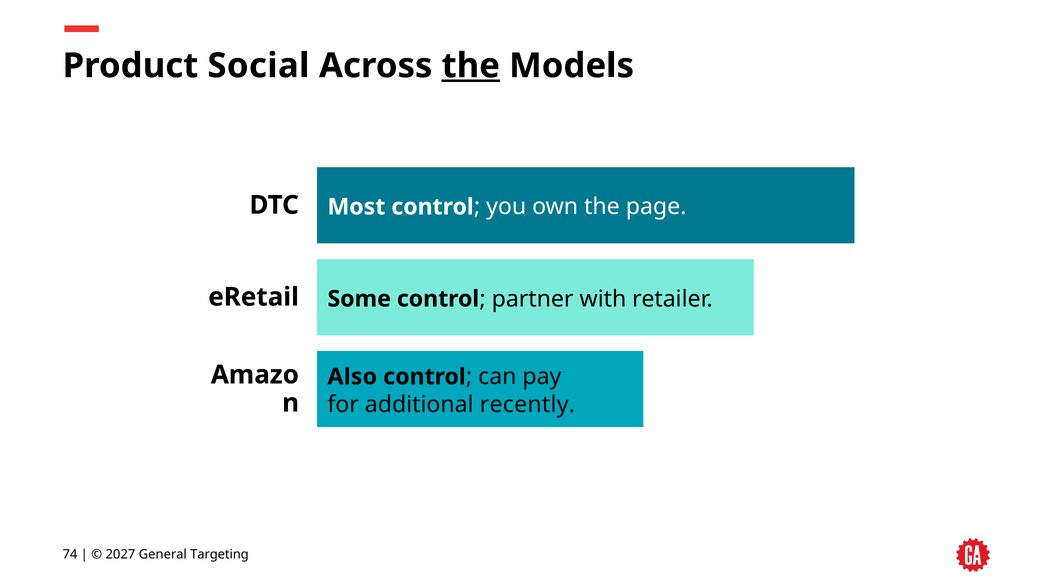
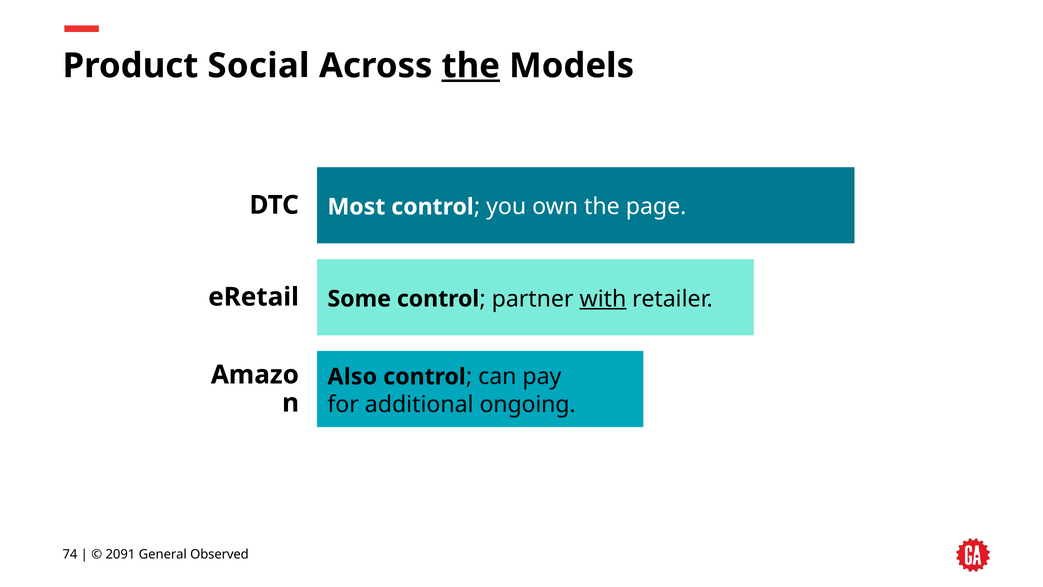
with underline: none -> present
recently: recently -> ongoing
2027: 2027 -> 2091
Targeting: Targeting -> Observed
